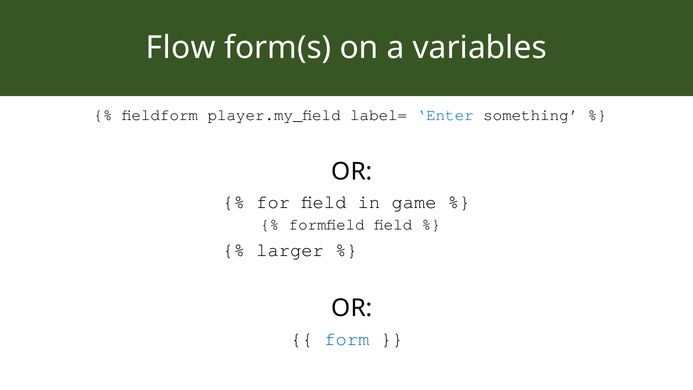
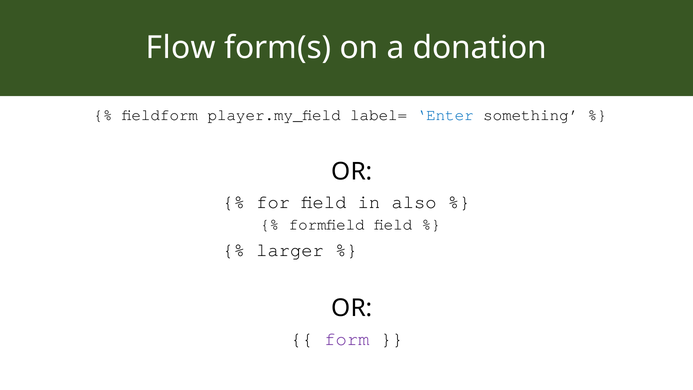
variables: variables -> donation
game: game -> also
form colour: blue -> purple
